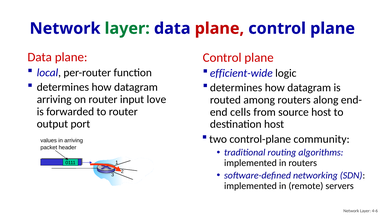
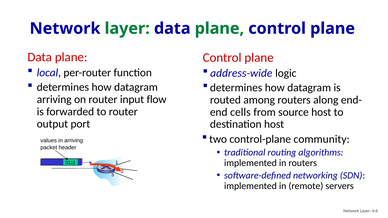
plane at (219, 29) colour: red -> green
efficient-wide: efficient-wide -> address-wide
love: love -> flow
